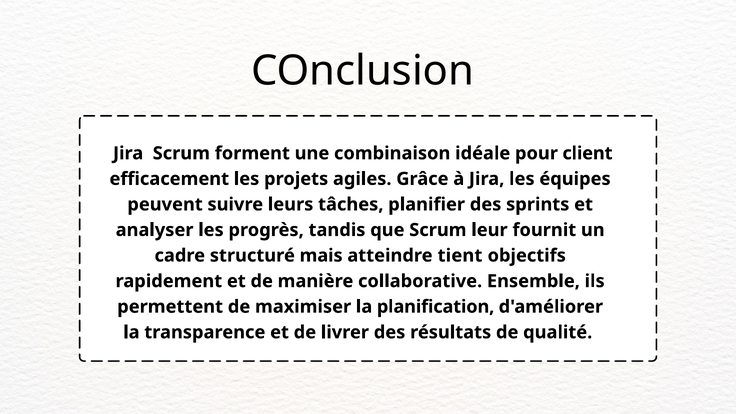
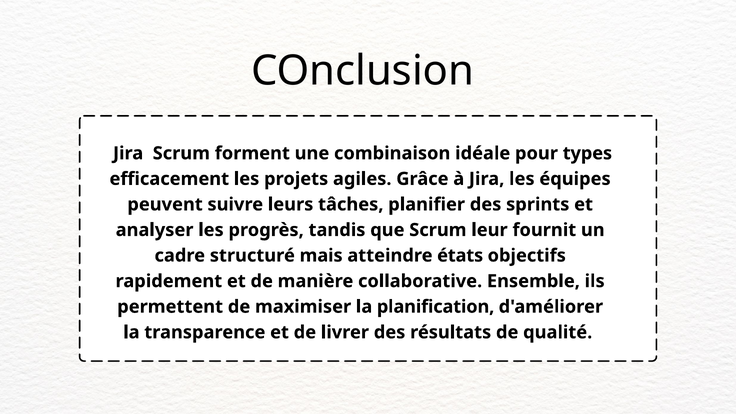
client: client -> types
tient: tient -> états
